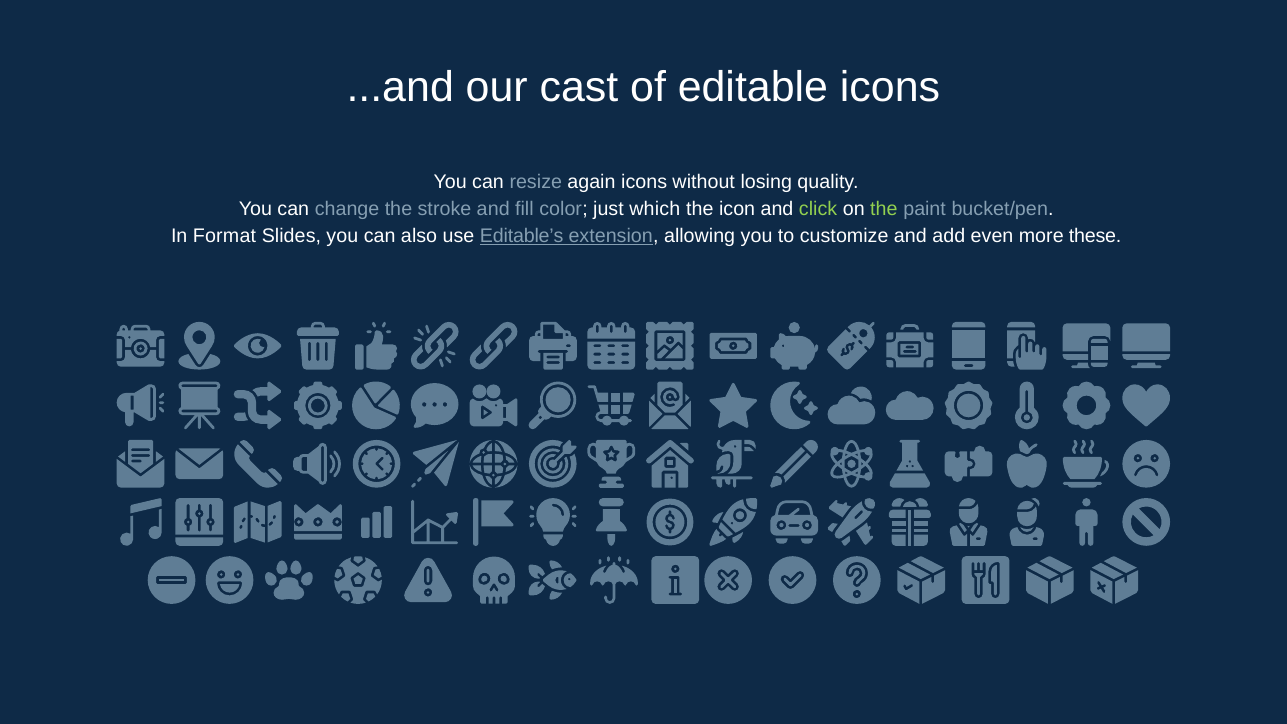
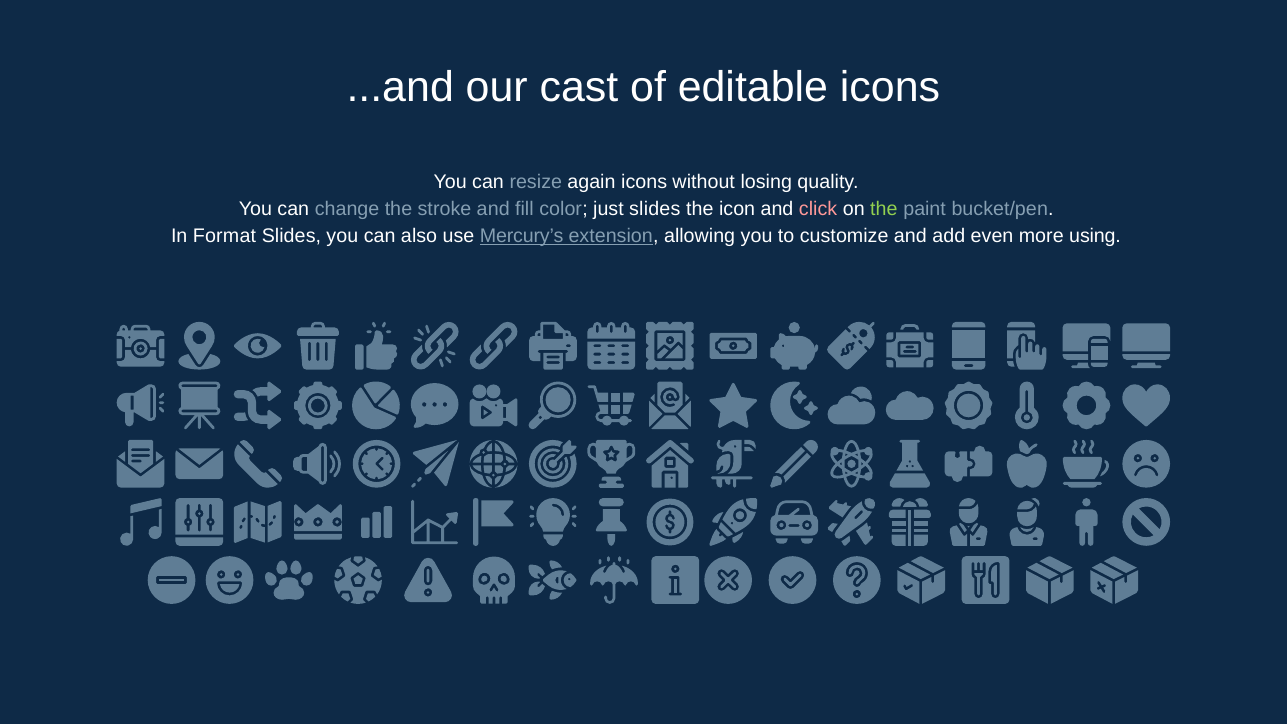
just which: which -> slides
click colour: light green -> pink
Editable’s: Editable’s -> Mercury’s
these: these -> using
